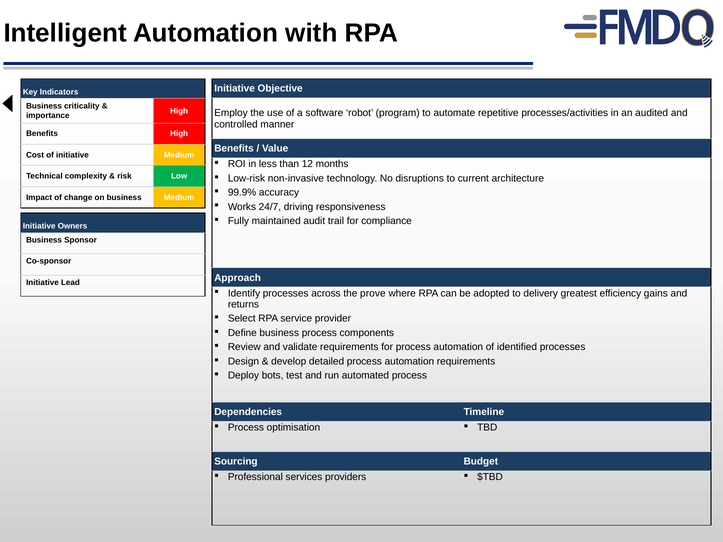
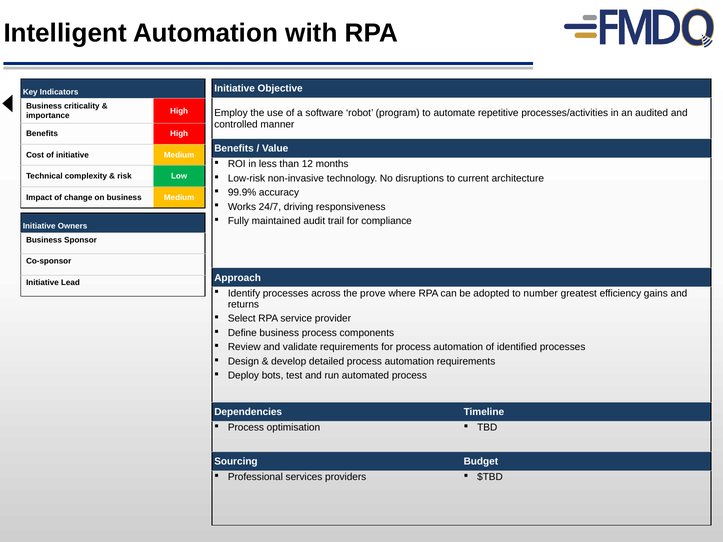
delivery: delivery -> number
